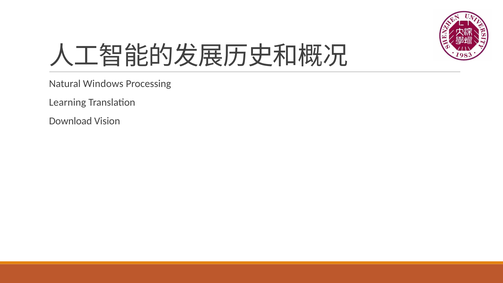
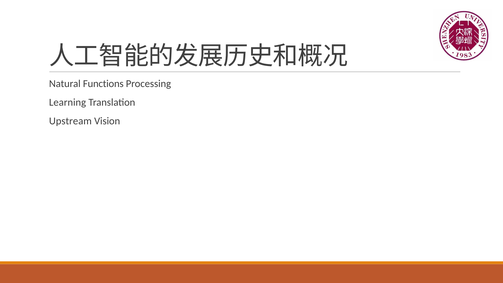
Windows: Windows -> Functions
Download: Download -> Upstream
